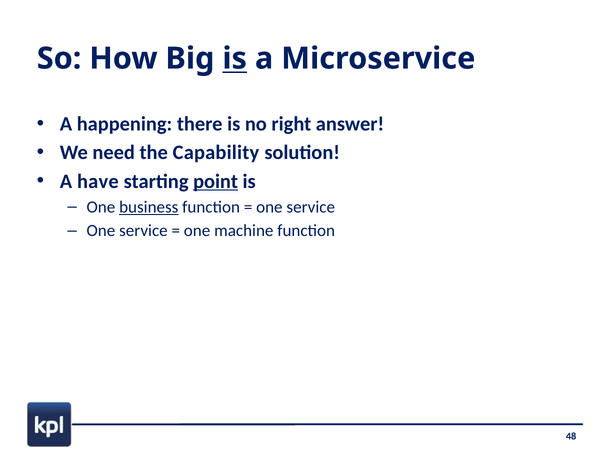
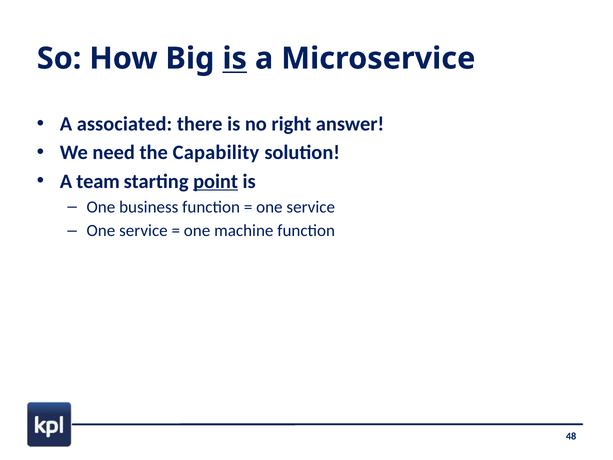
happening: happening -> associated
have: have -> team
business underline: present -> none
